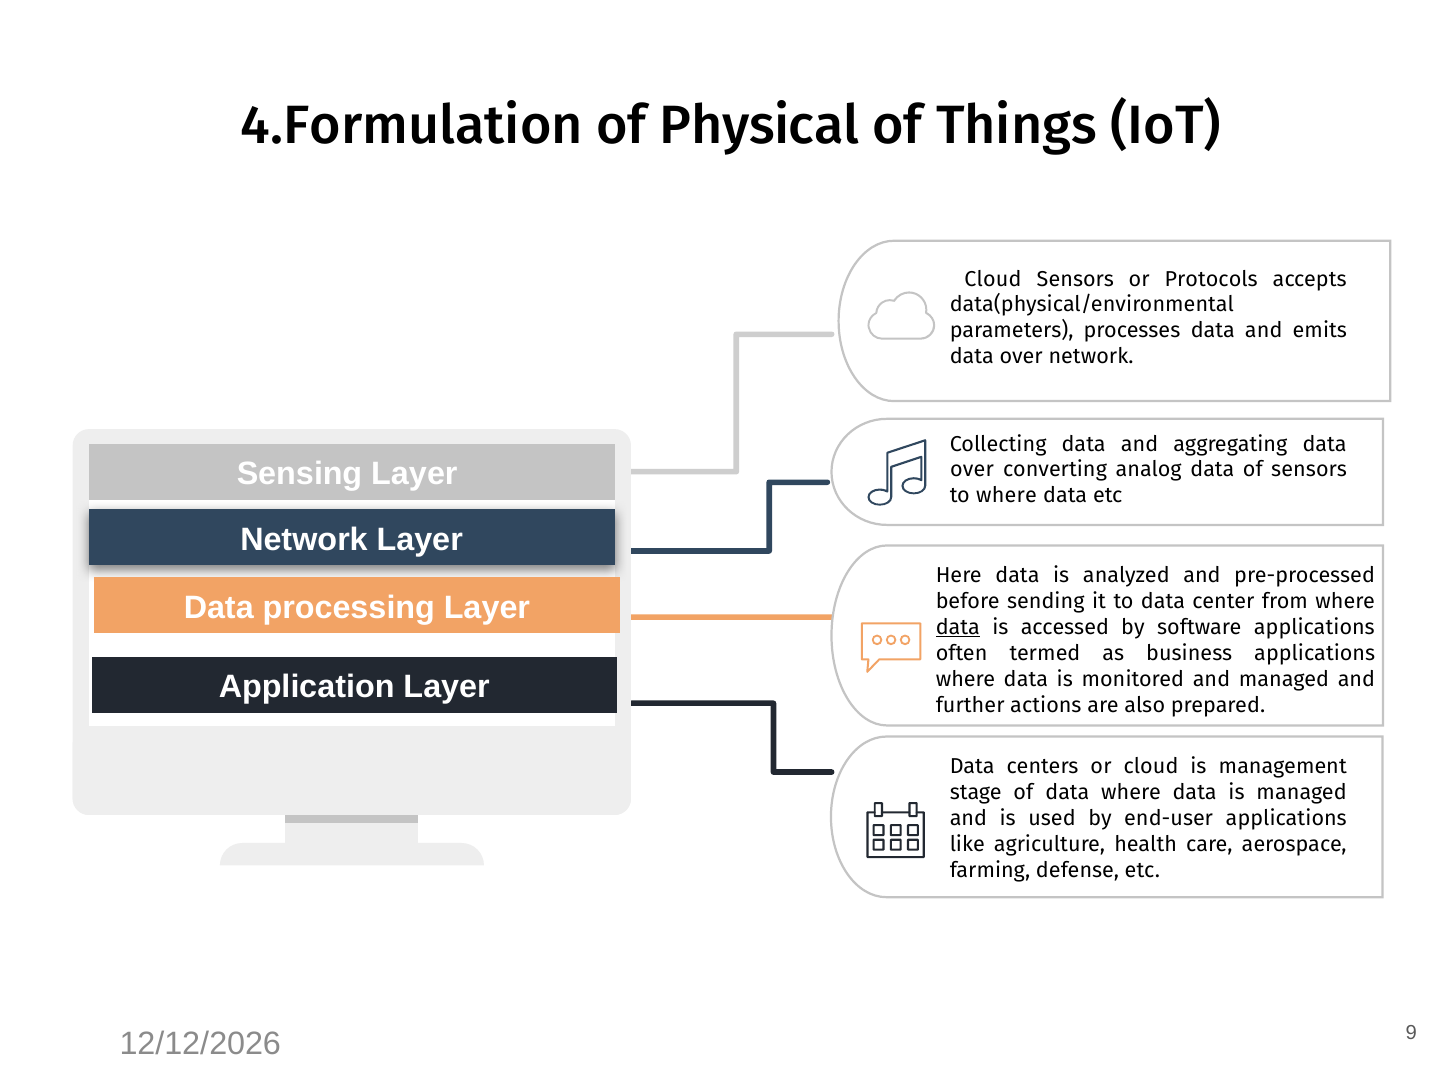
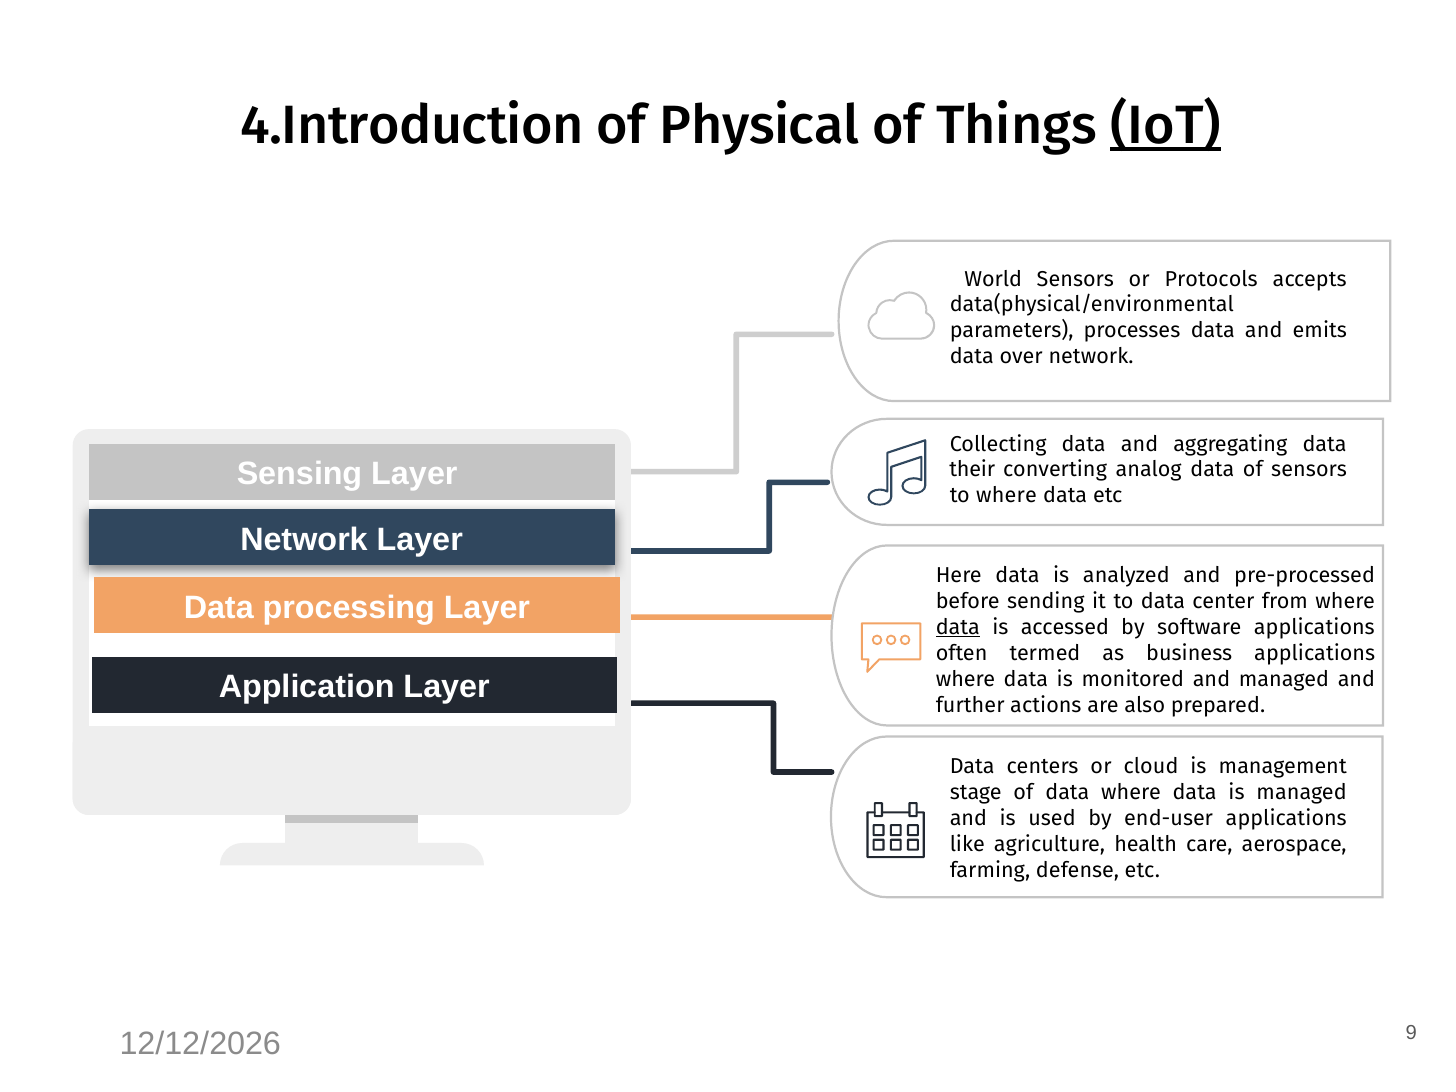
4.Formulation: 4.Formulation -> 4.Introduction
IoT underline: none -> present
Cloud at (993, 279): Cloud -> World
over at (972, 470): over -> their
